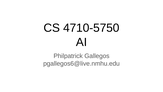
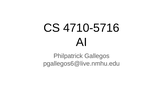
4710-5750: 4710-5750 -> 4710-5716
